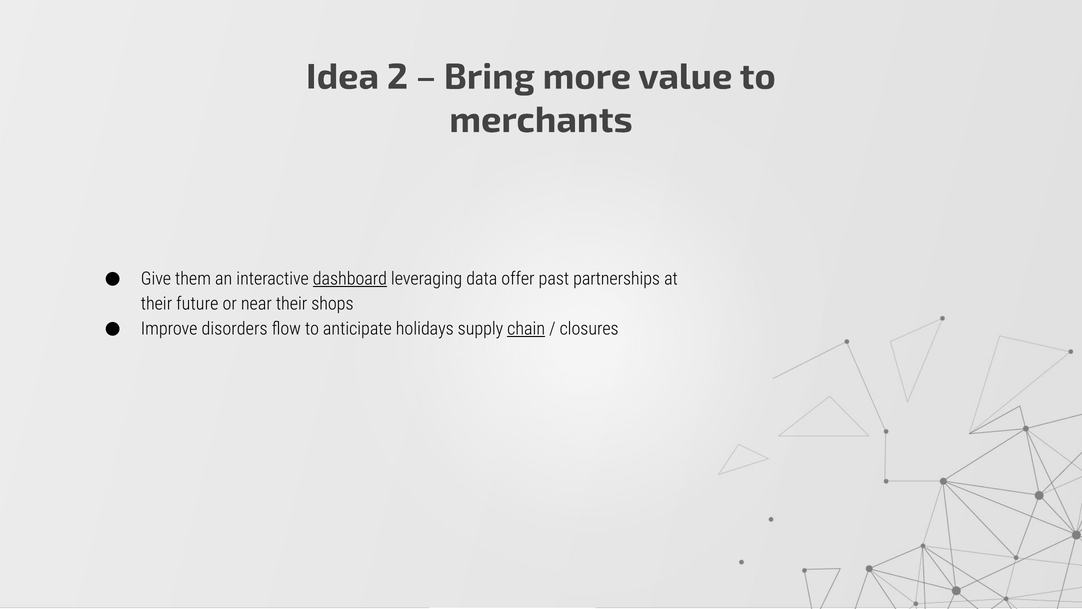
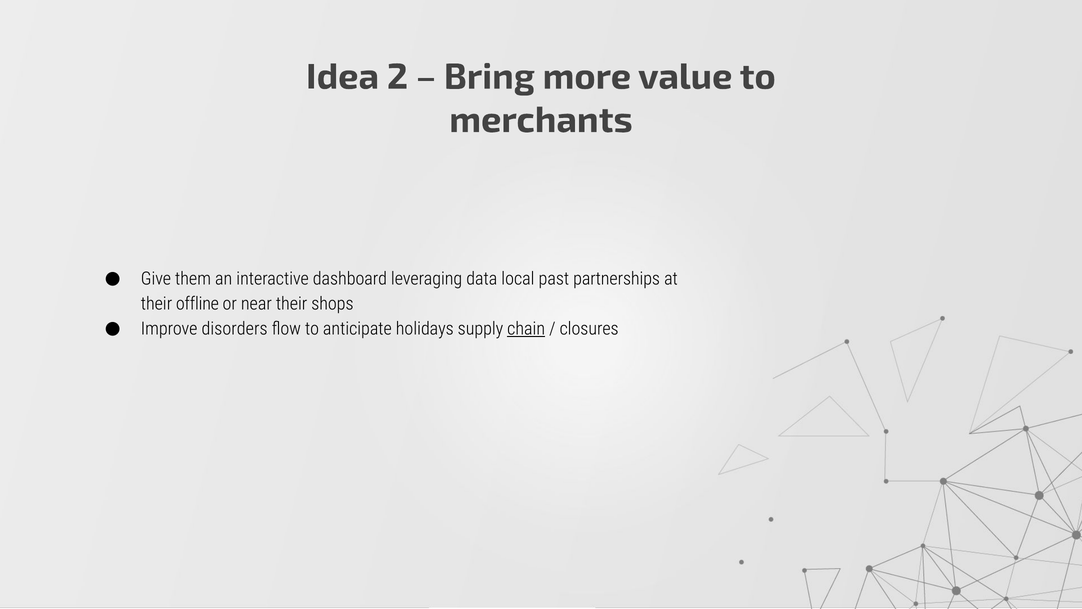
dashboard underline: present -> none
offer: offer -> local
future: future -> offline
